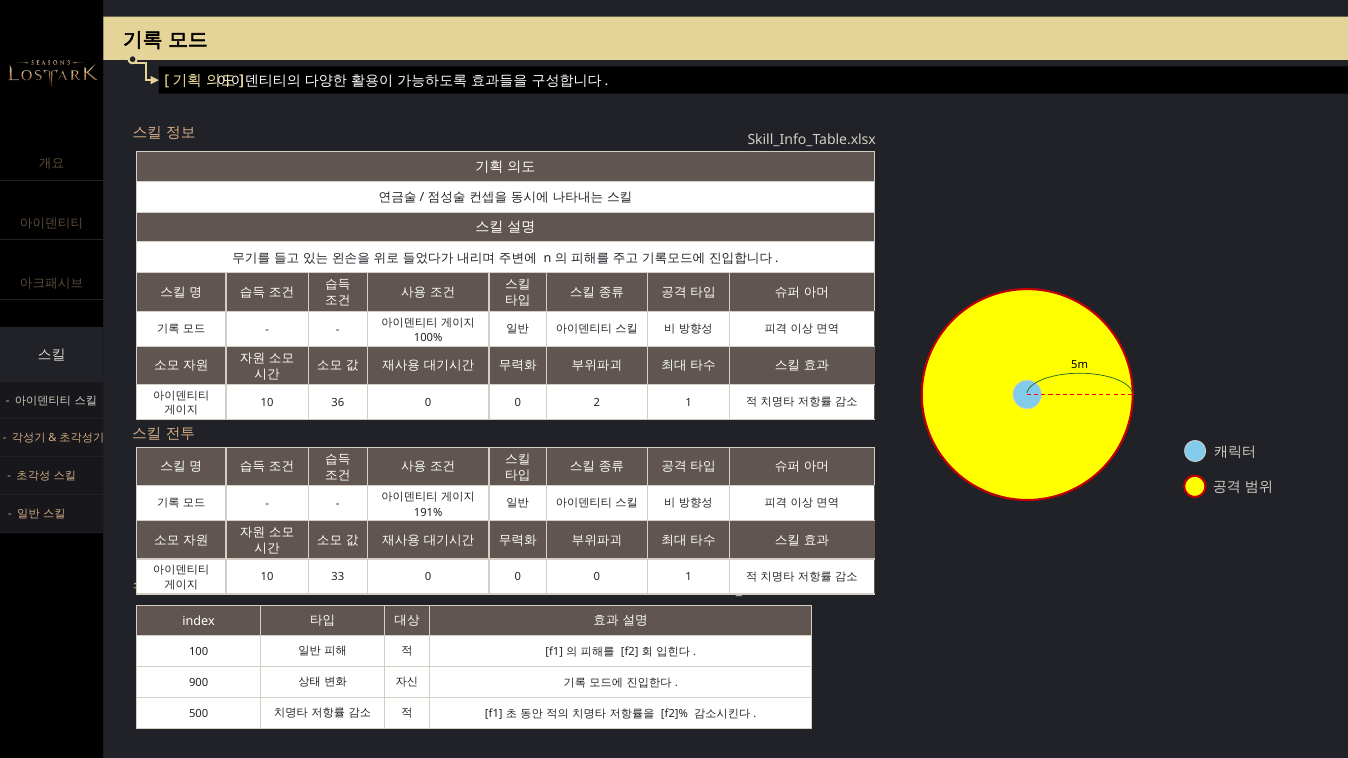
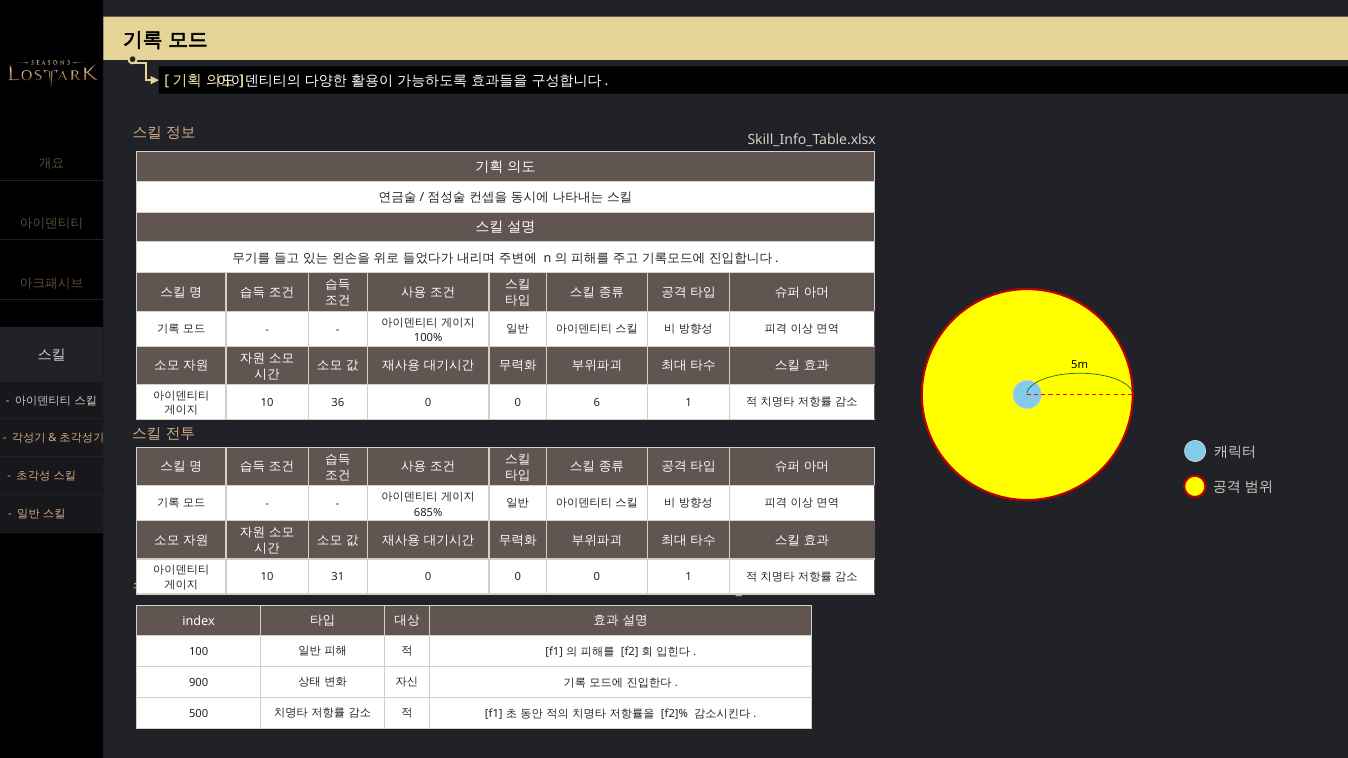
2: 2 -> 6
191%: 191% -> 685%
33: 33 -> 31
